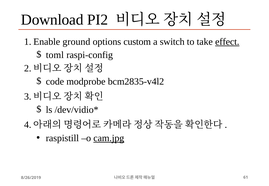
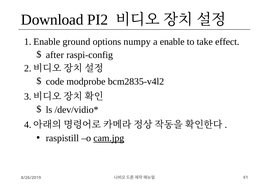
custom: custom -> numpy
switch: switch -> enable
effect underline: present -> none
toml: toml -> after
